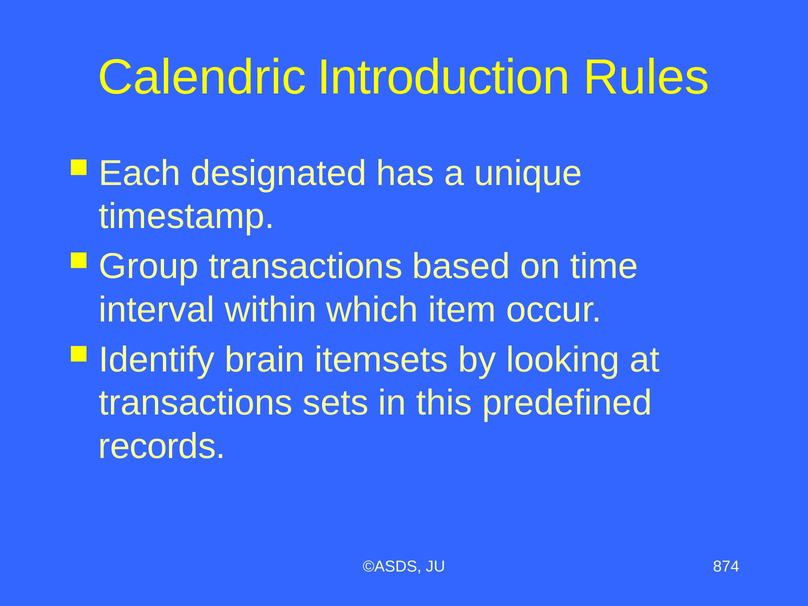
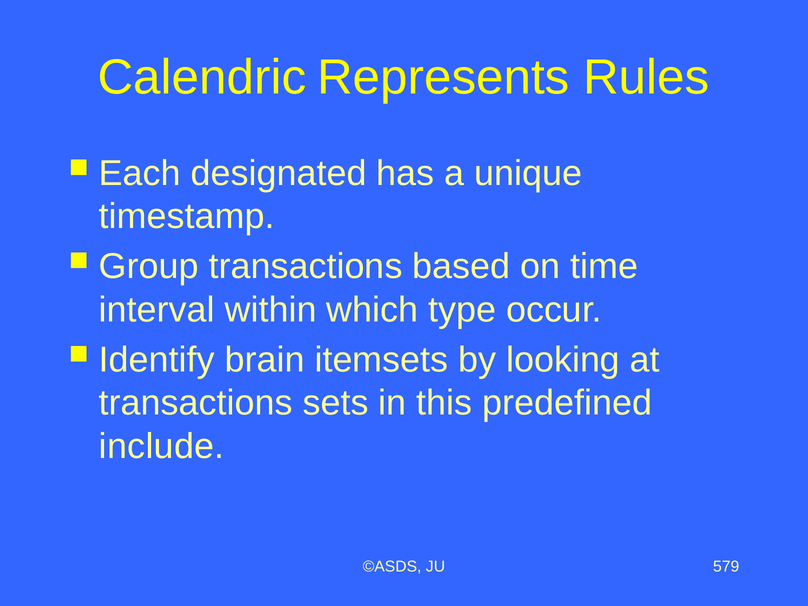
Introduction: Introduction -> Represents
item: item -> type
records: records -> include
874: 874 -> 579
